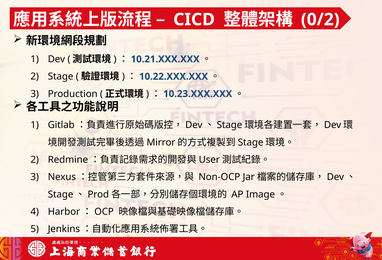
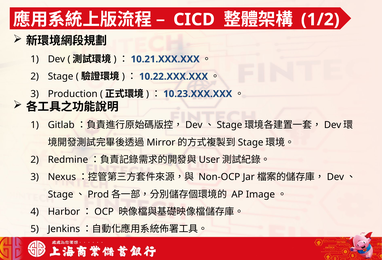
0/2: 0/2 -> 1/2
